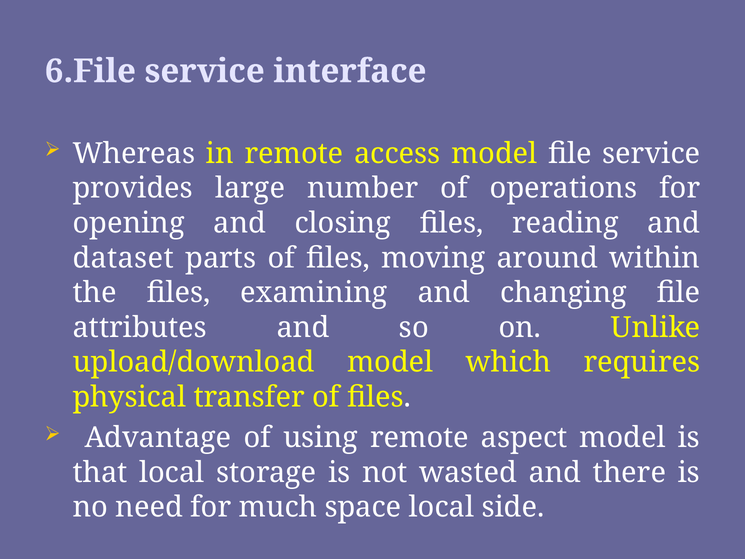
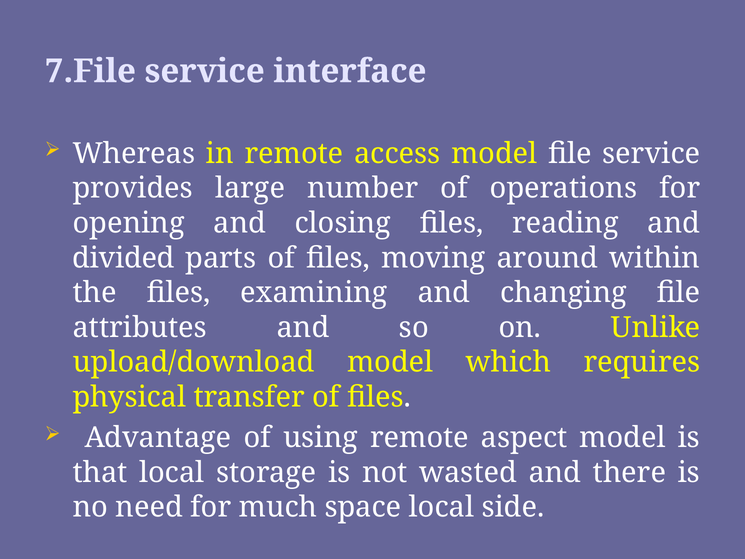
6.File: 6.File -> 7.File
dataset: dataset -> divided
